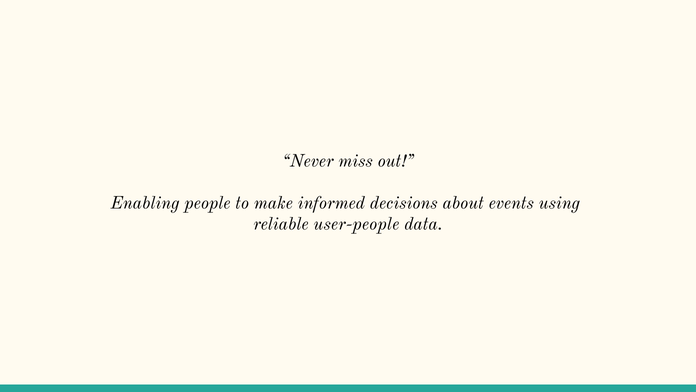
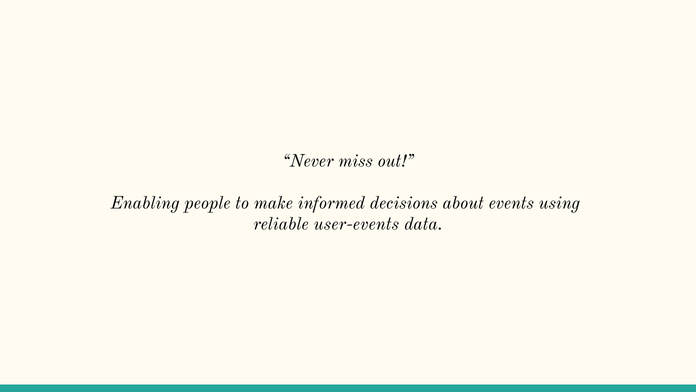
user-people: user-people -> user-events
